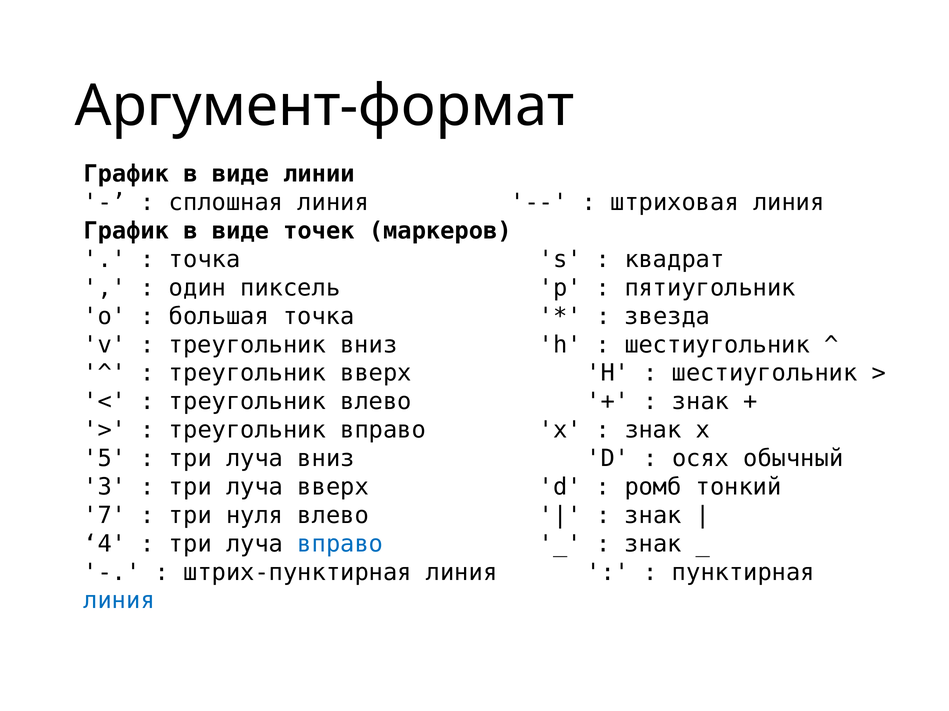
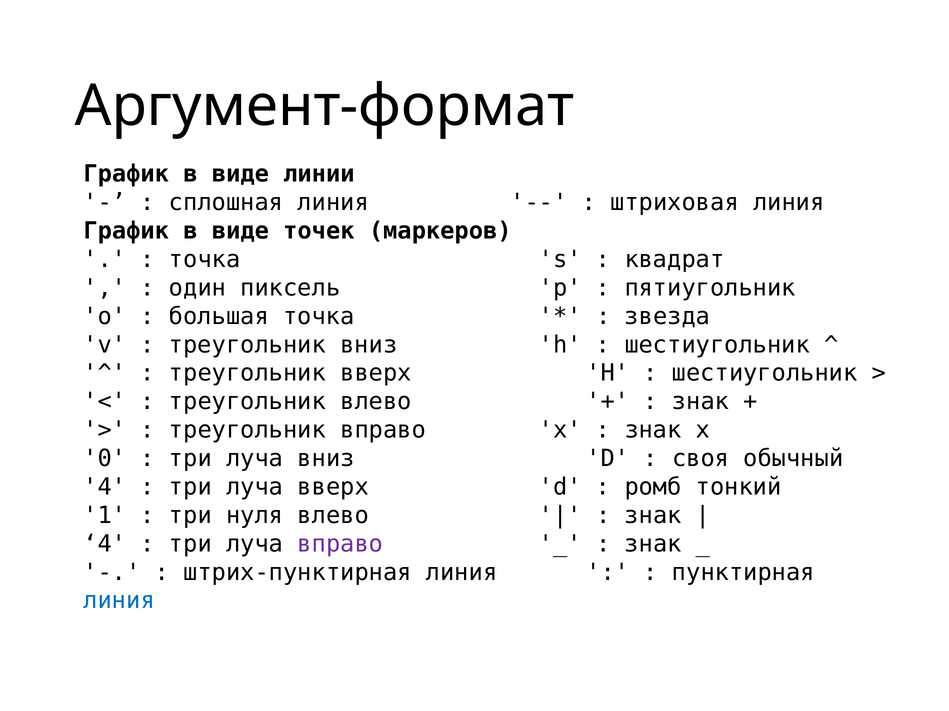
5: 5 -> 0
осях: осях -> своя
3 at (105, 487): 3 -> 4
7: 7 -> 1
вправо at (340, 544) colour: blue -> purple
